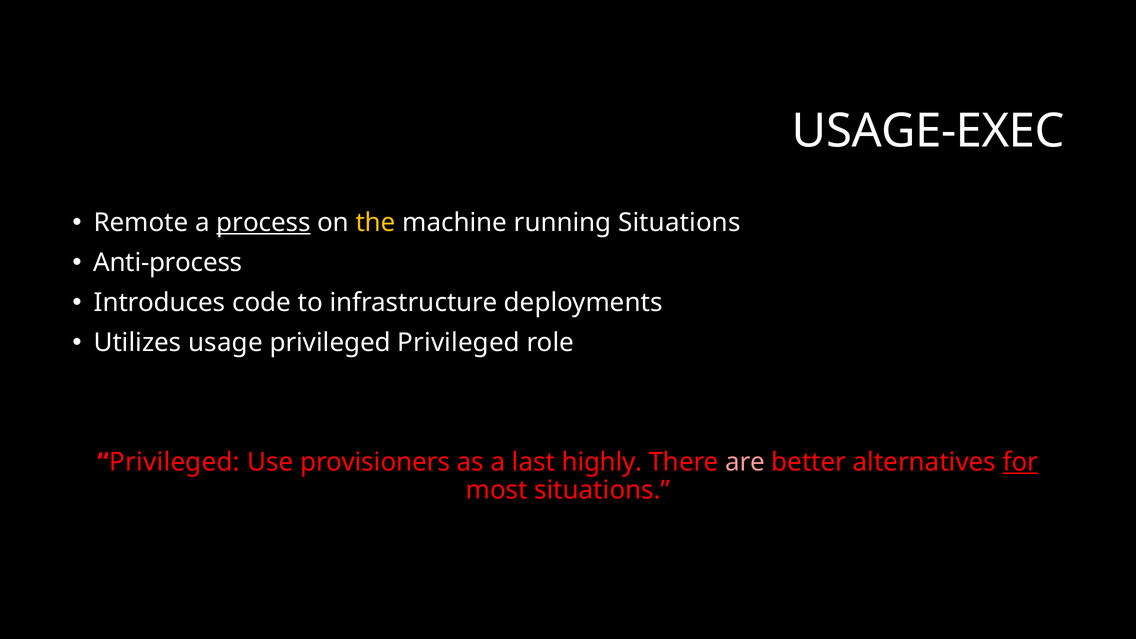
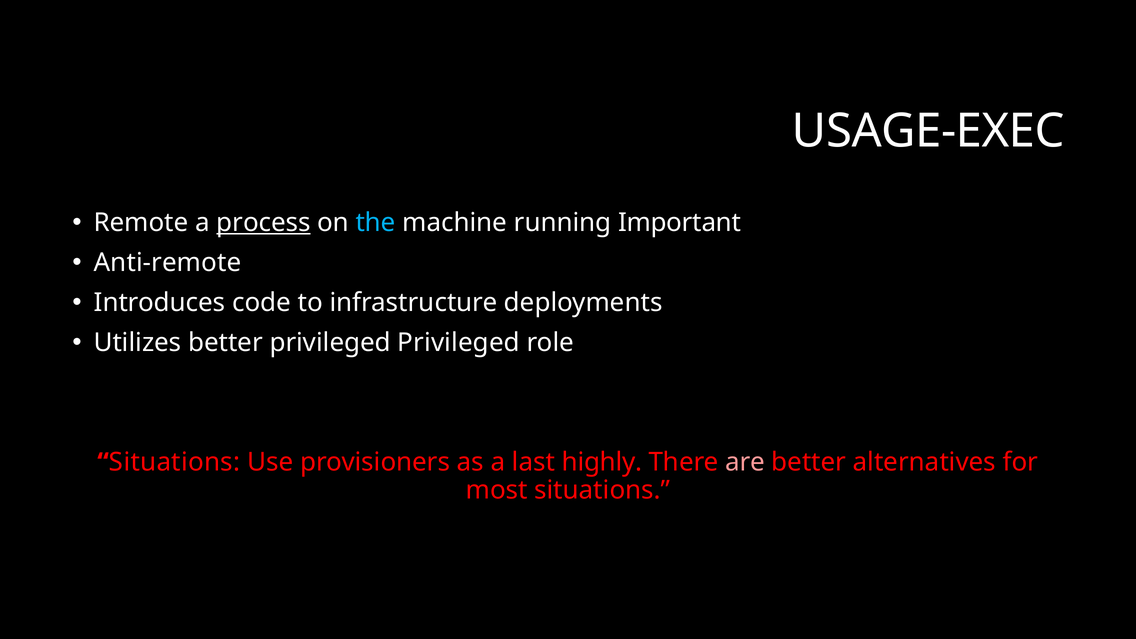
the colour: yellow -> light blue
running Situations: Situations -> Important
Anti-process: Anti-process -> Anti-remote
Utilizes usage: usage -> better
Privileged at (175, 462): Privileged -> Situations
for underline: present -> none
